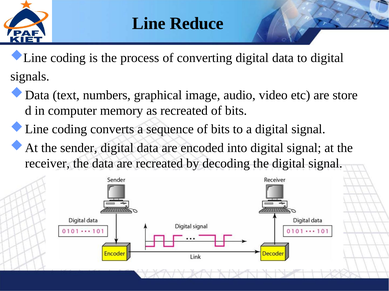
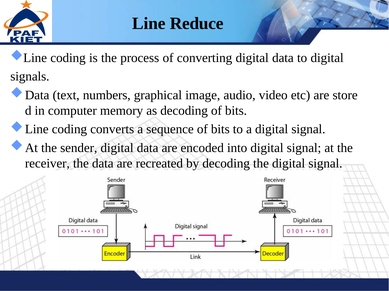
as recreated: recreated -> decoding
